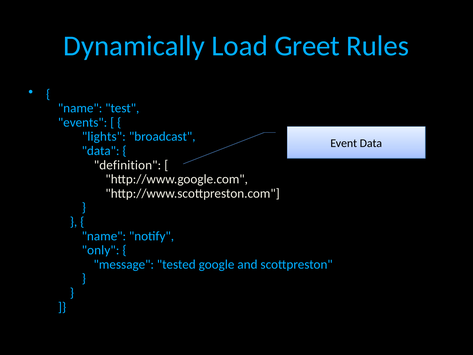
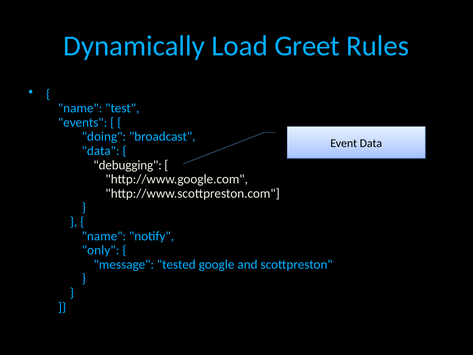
lights: lights -> doing
definition: definition -> debugging
